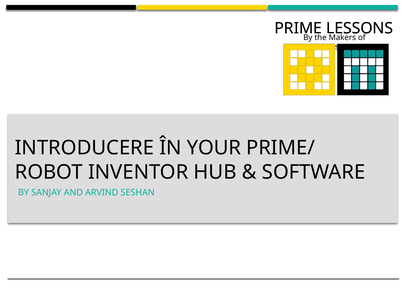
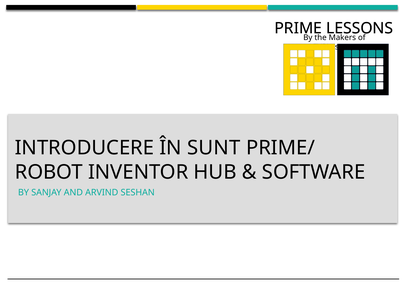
YOUR: YOUR -> SUNT
